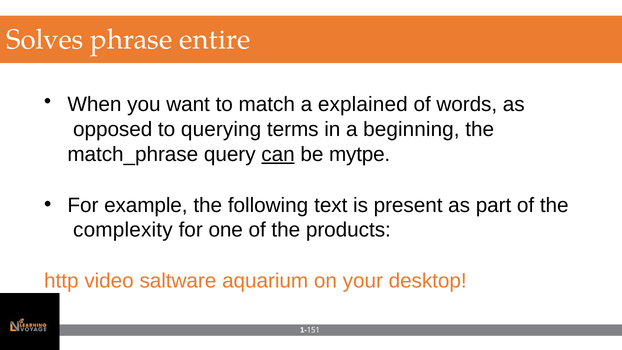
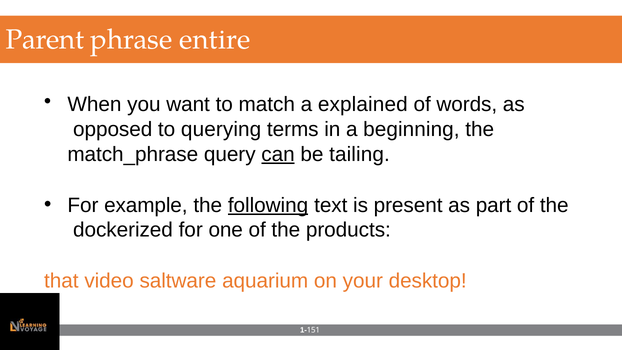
Solves: Solves -> Parent
mytpe: mytpe -> tailing
following underline: none -> present
complexity: complexity -> dockerized
http: http -> that
